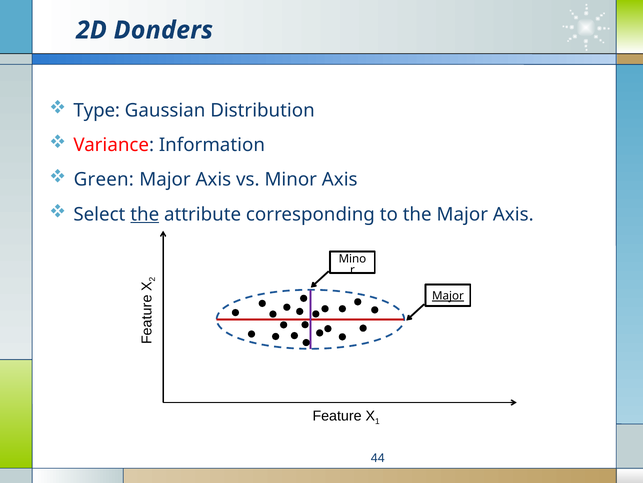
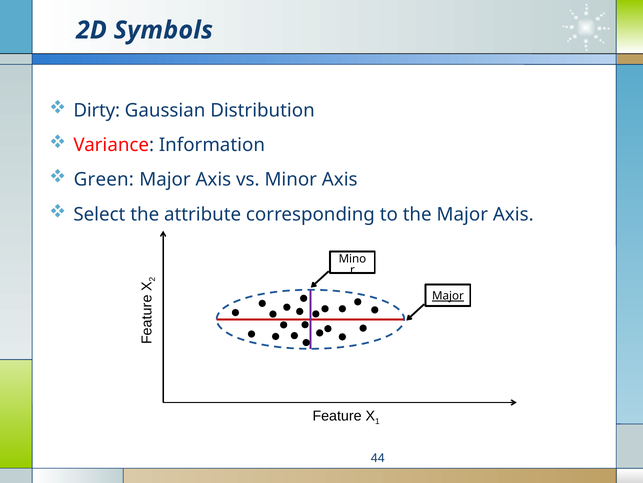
Donders: Donders -> Symbols
Type: Type -> Dirty
the at (145, 214) underline: present -> none
